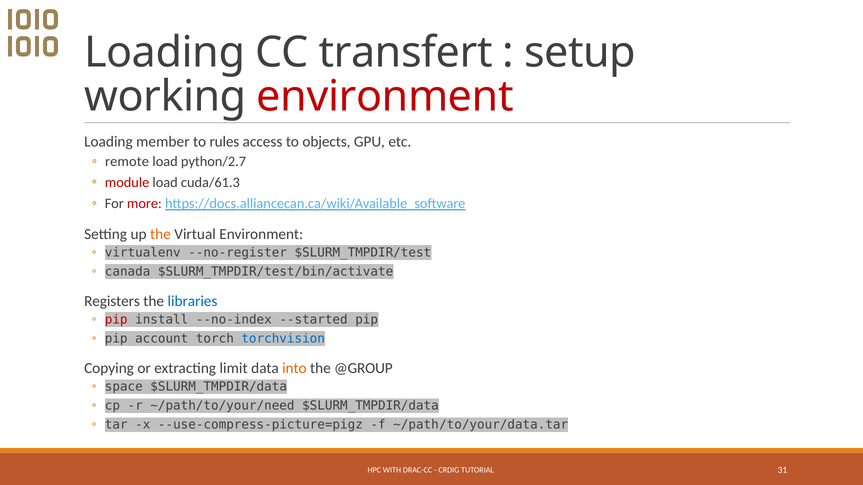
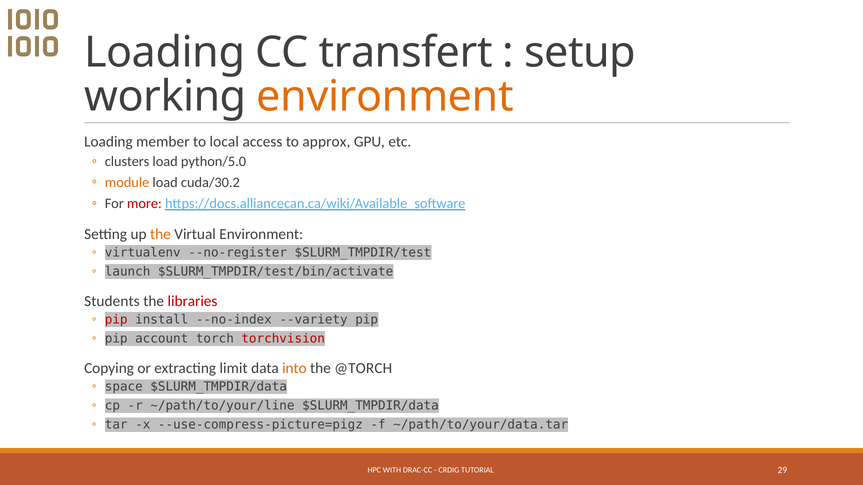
environment at (385, 97) colour: red -> orange
rules: rules -> local
objects: objects -> approx
remote: remote -> clusters
python/2.7: python/2.7 -> python/5.0
module colour: red -> orange
cuda/61.3: cuda/61.3 -> cuda/30.2
canada: canada -> launch
Registers: Registers -> Students
libraries colour: blue -> red
--started: --started -> --variety
torchvision colour: blue -> red
@GROUP: @GROUP -> @TORCH
~/path/to/your/need: ~/path/to/your/need -> ~/path/to/your/line
31: 31 -> 29
